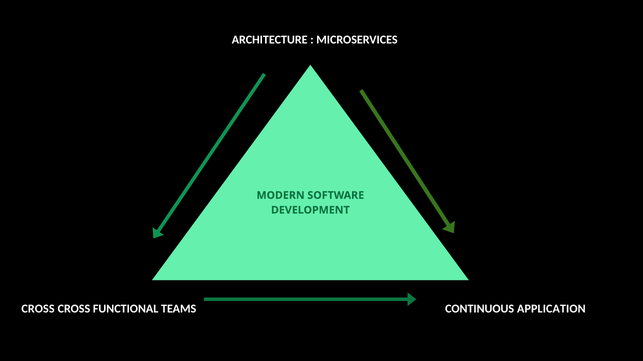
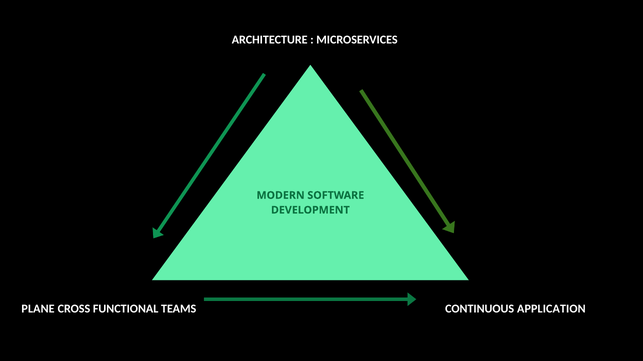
CROSS at (38, 309): CROSS -> PLANE
